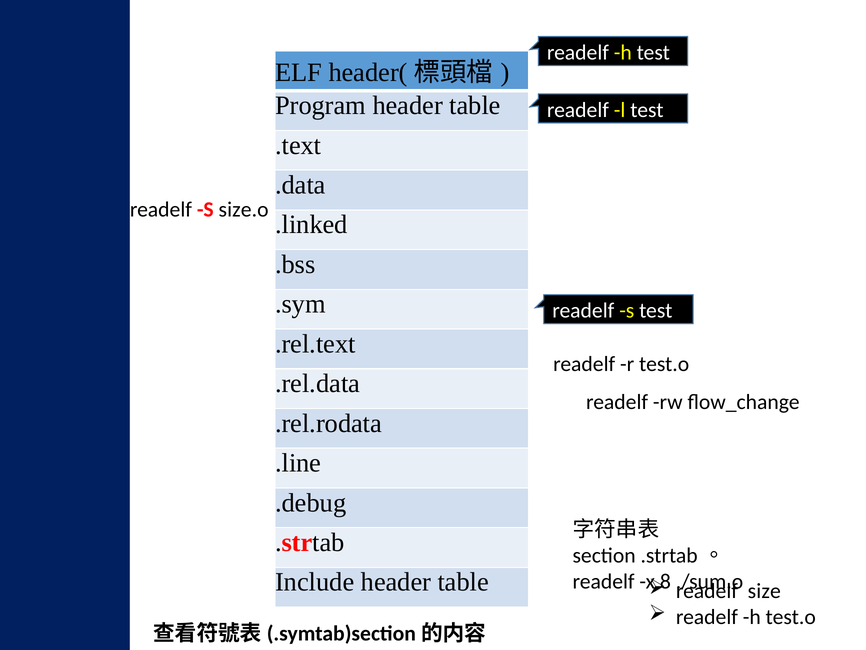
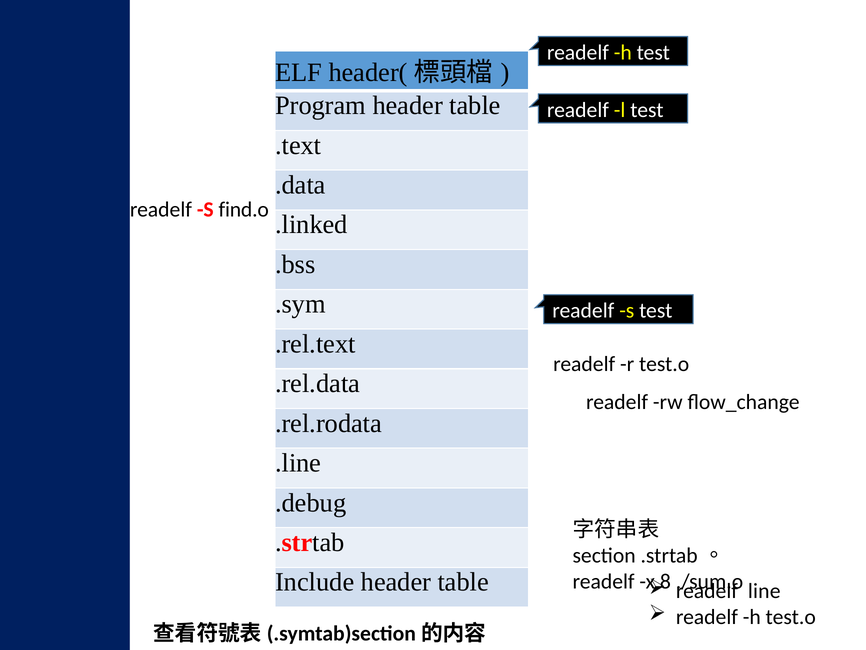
size.o: size.o -> find.o
size: size -> line
